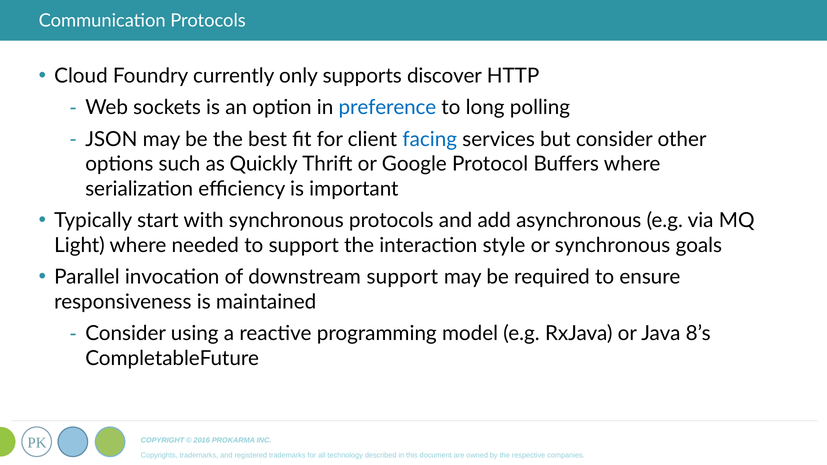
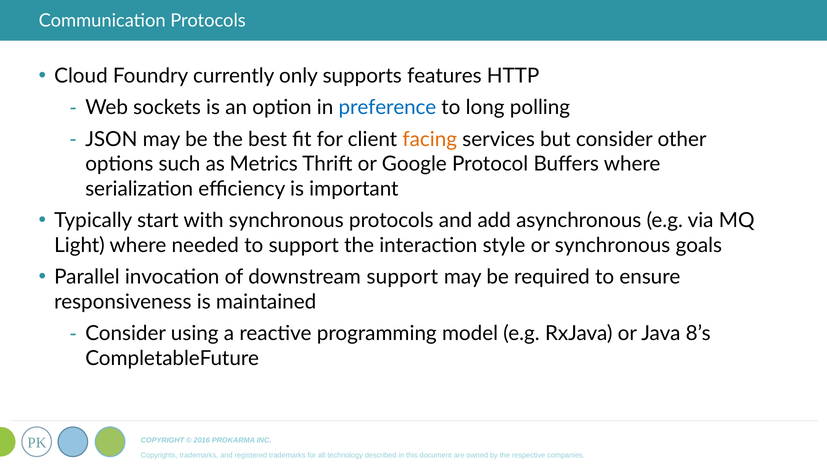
discover: discover -> features
facing colour: blue -> orange
Quickly: Quickly -> Metrics
